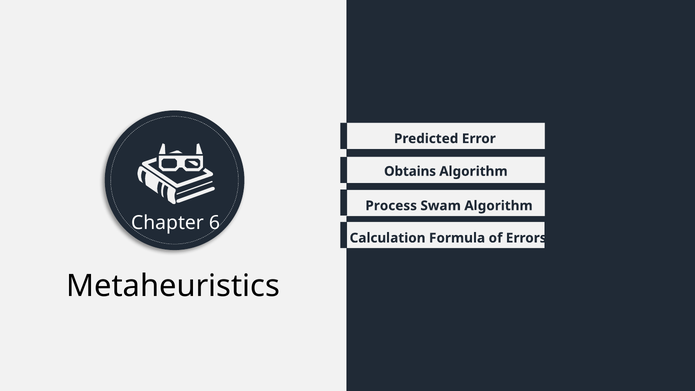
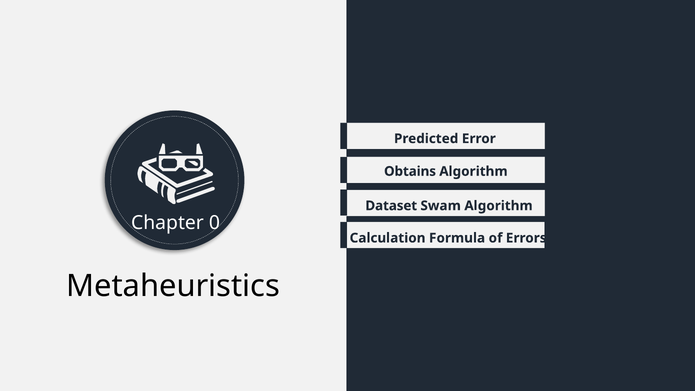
Process: Process -> Dataset
6: 6 -> 0
